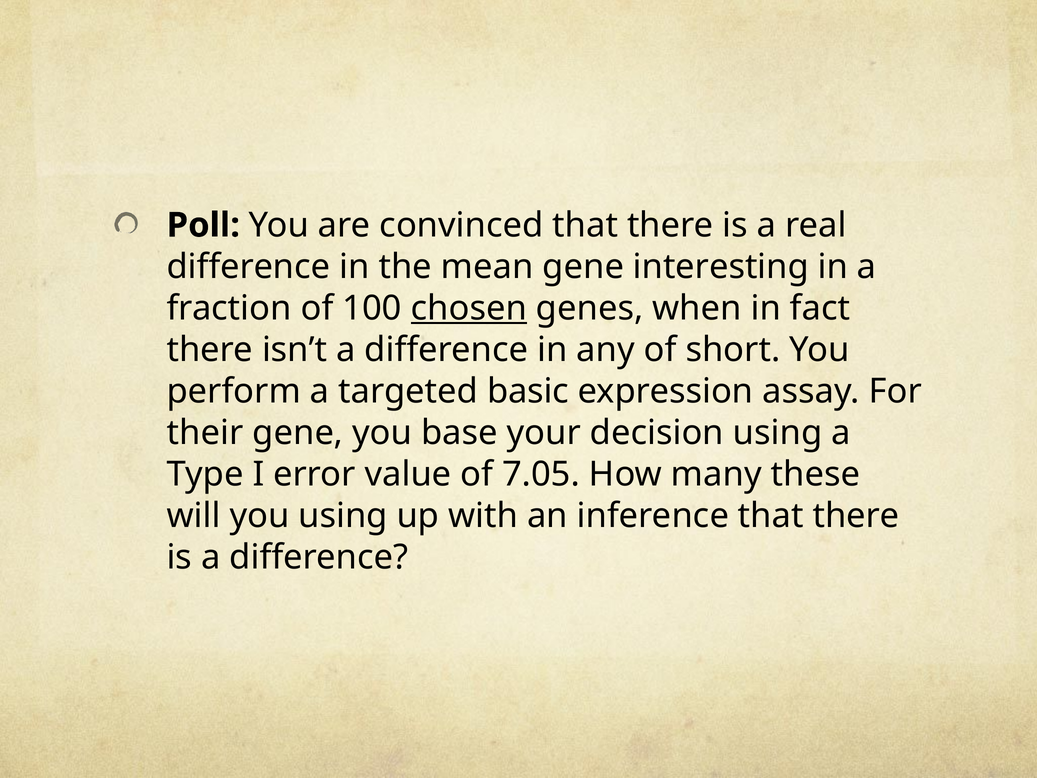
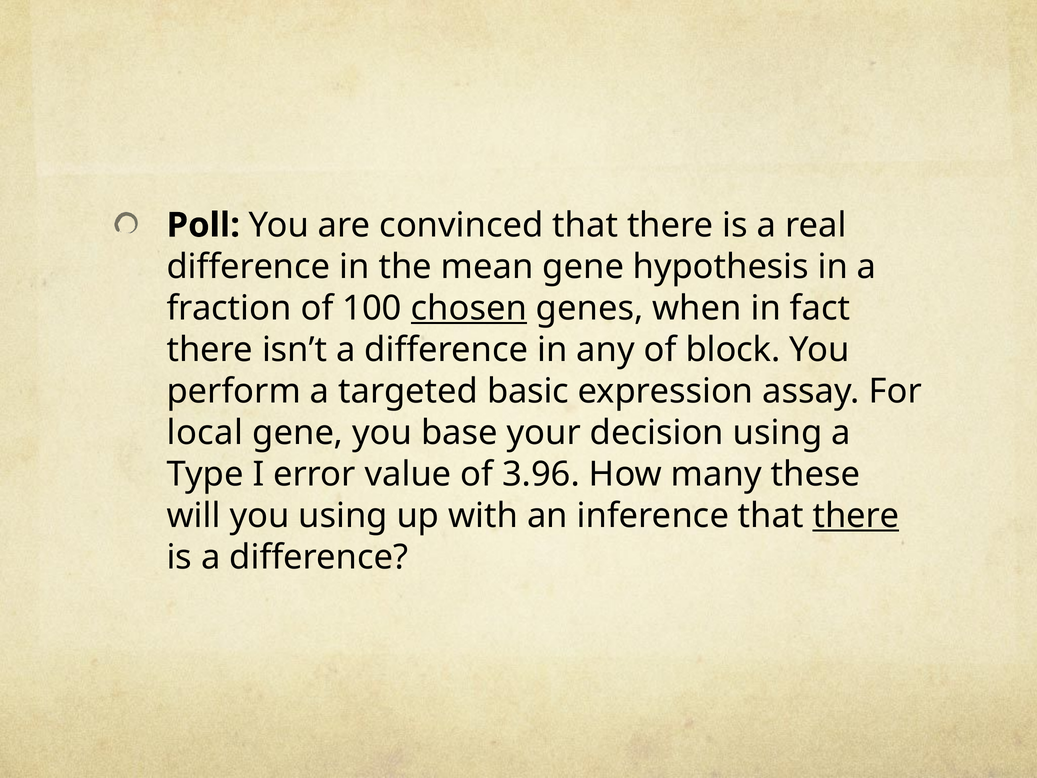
interesting: interesting -> hypothesis
short: short -> block
their: their -> local
7.05: 7.05 -> 3.96
there at (856, 515) underline: none -> present
